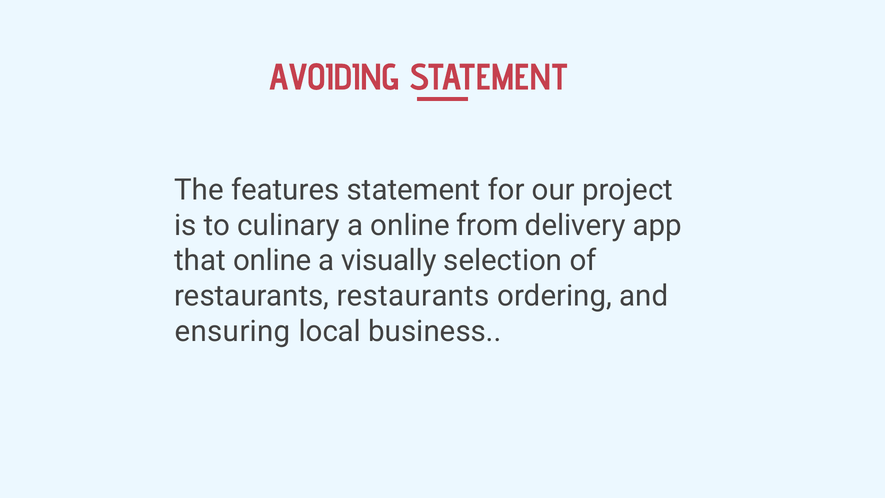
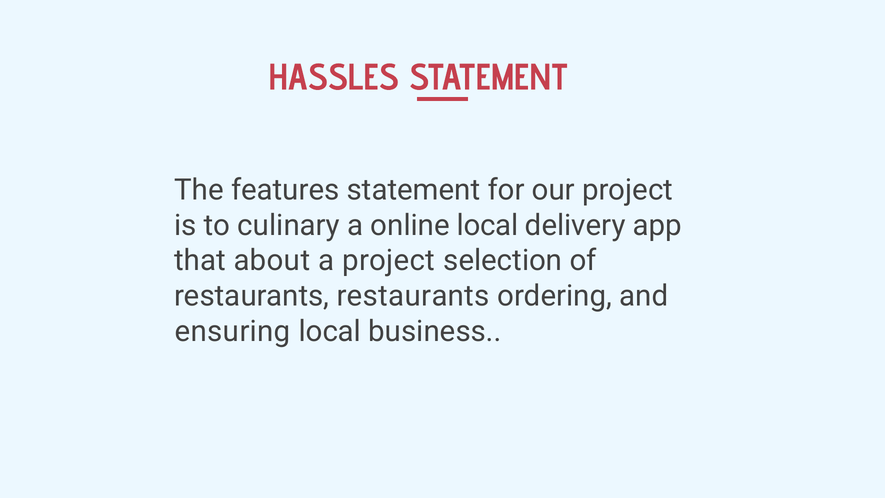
AVOIDING: AVOIDING -> HASSLES
online from: from -> local
that online: online -> about
a visually: visually -> project
